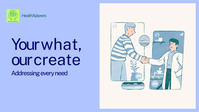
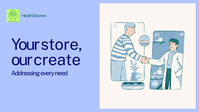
what: what -> store
